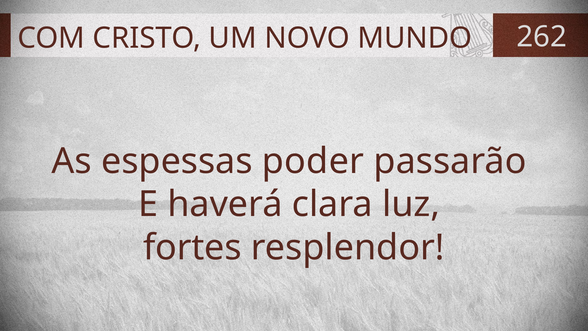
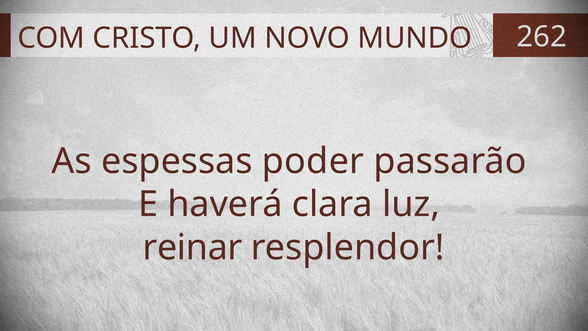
fortes: fortes -> reinar
